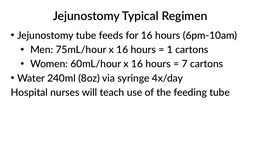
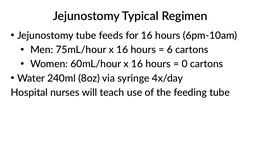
1: 1 -> 6
7: 7 -> 0
